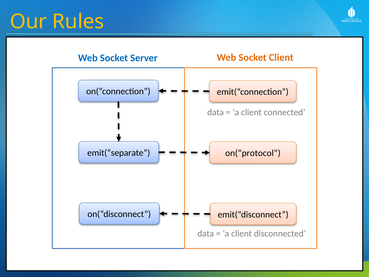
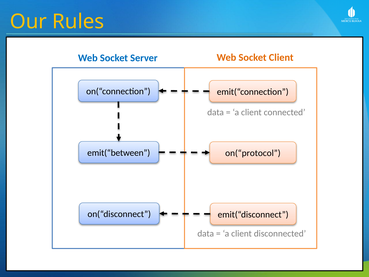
emit(“separate: emit(“separate -> emit(“between
